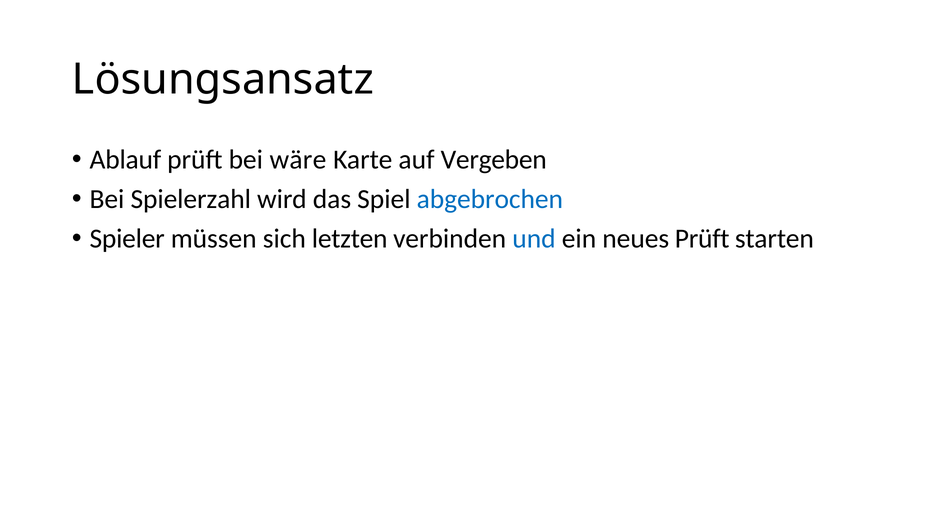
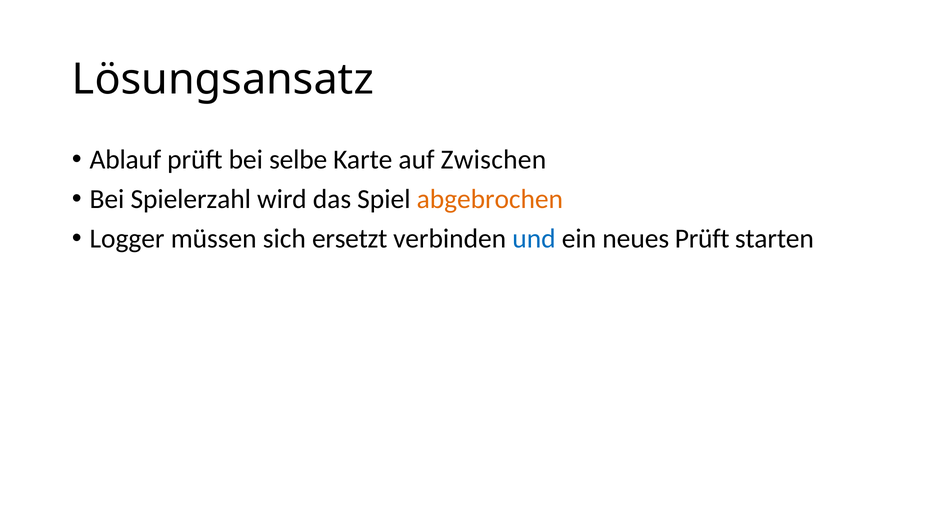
wäre: wäre -> selbe
Vergeben: Vergeben -> Zwischen
abgebrochen colour: blue -> orange
Spieler: Spieler -> Logger
letzten: letzten -> ersetzt
